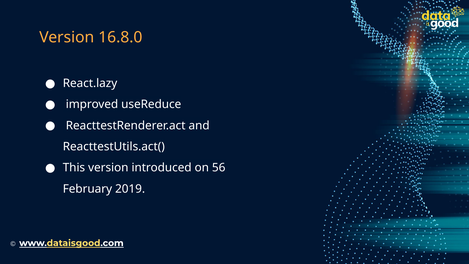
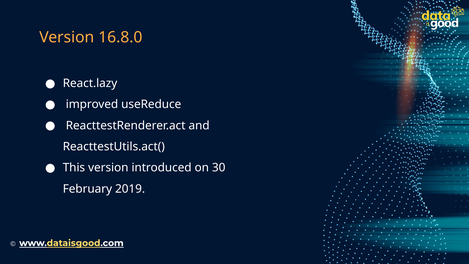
56: 56 -> 30
